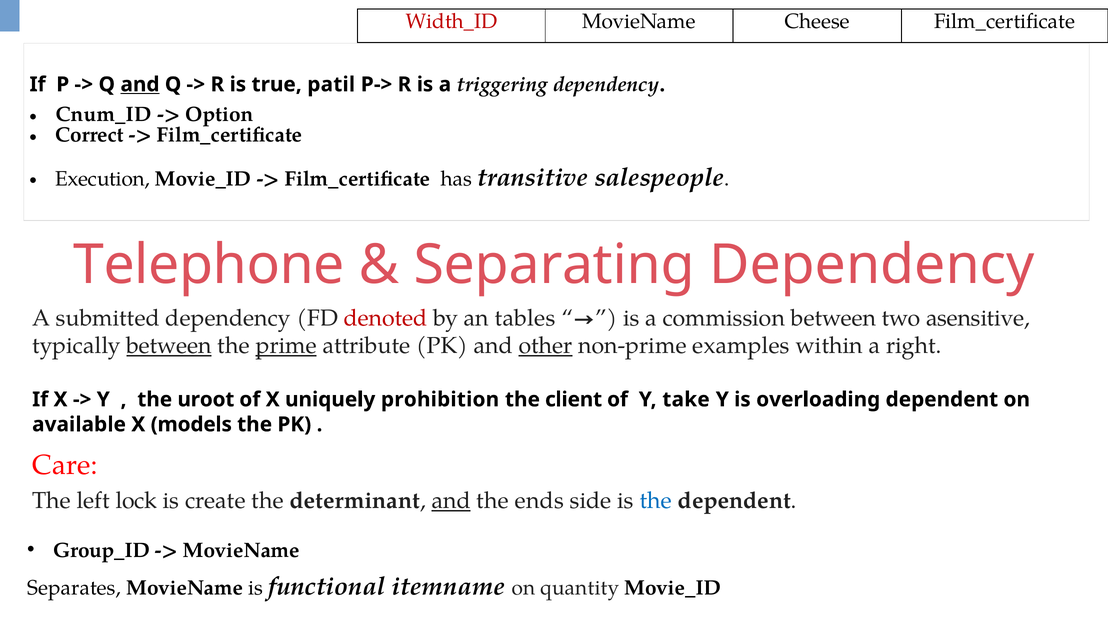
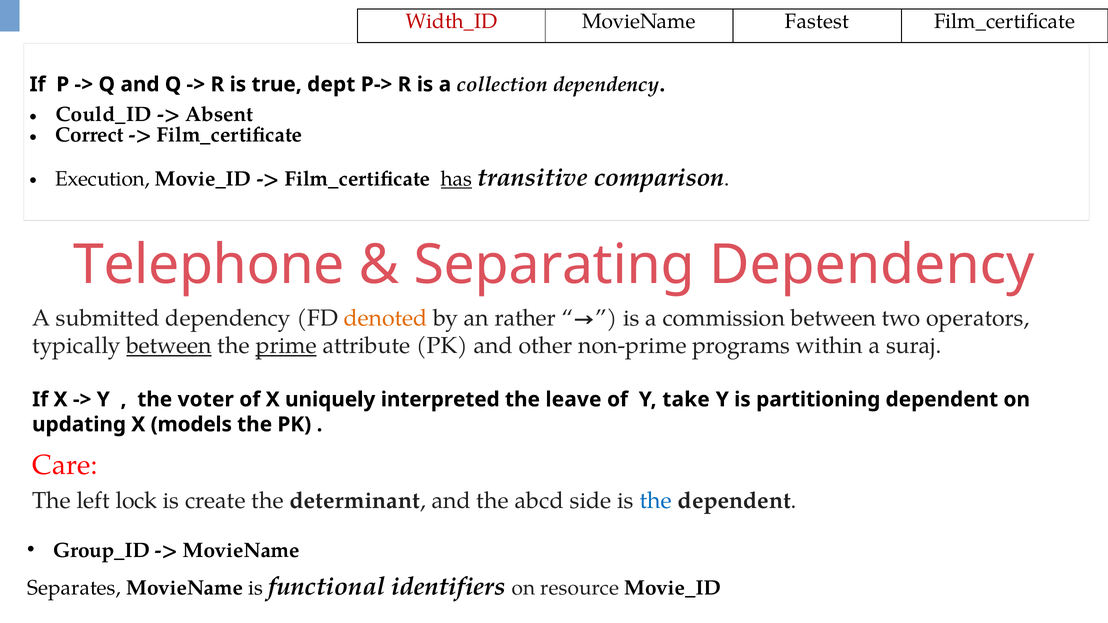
Cheese: Cheese -> Fastest
and at (140, 84) underline: present -> none
patil: patil -> dept
triggering: triggering -> collection
Cnum_ID: Cnum_ID -> Could_ID
Option: Option -> Absent
has underline: none -> present
salespeople: salespeople -> comparison
denoted colour: red -> orange
tables: tables -> rather
asensitive: asensitive -> operators
other underline: present -> none
examples: examples -> programs
right: right -> suraj
uroot: uroot -> voter
prohibition: prohibition -> interpreted
client: client -> leave
overloading: overloading -> partitioning
available: available -> updating
and at (451, 501) underline: present -> none
ends: ends -> abcd
itemname: itemname -> identifiers
quantity: quantity -> resource
